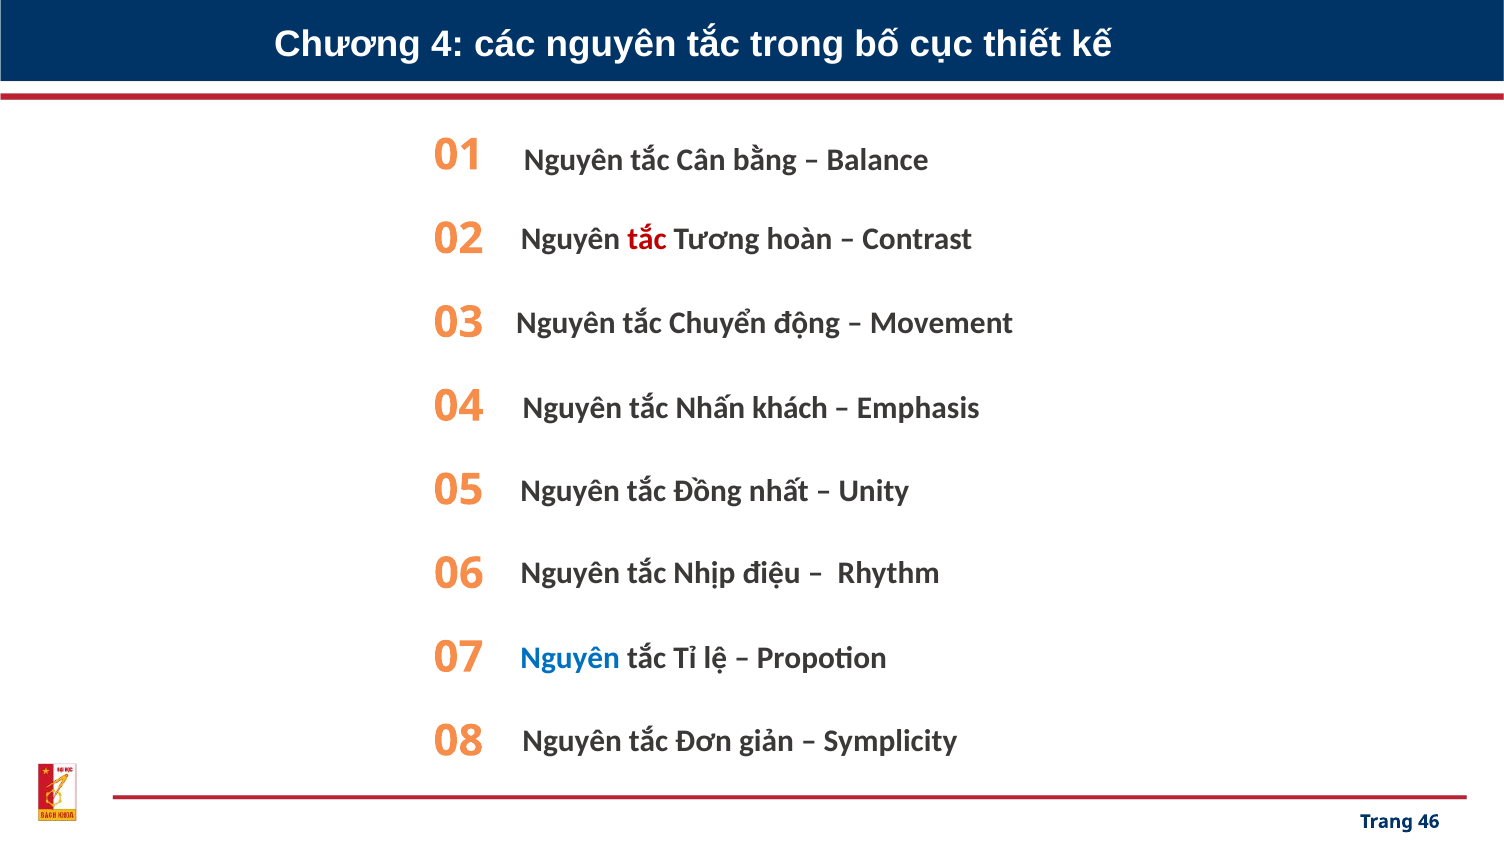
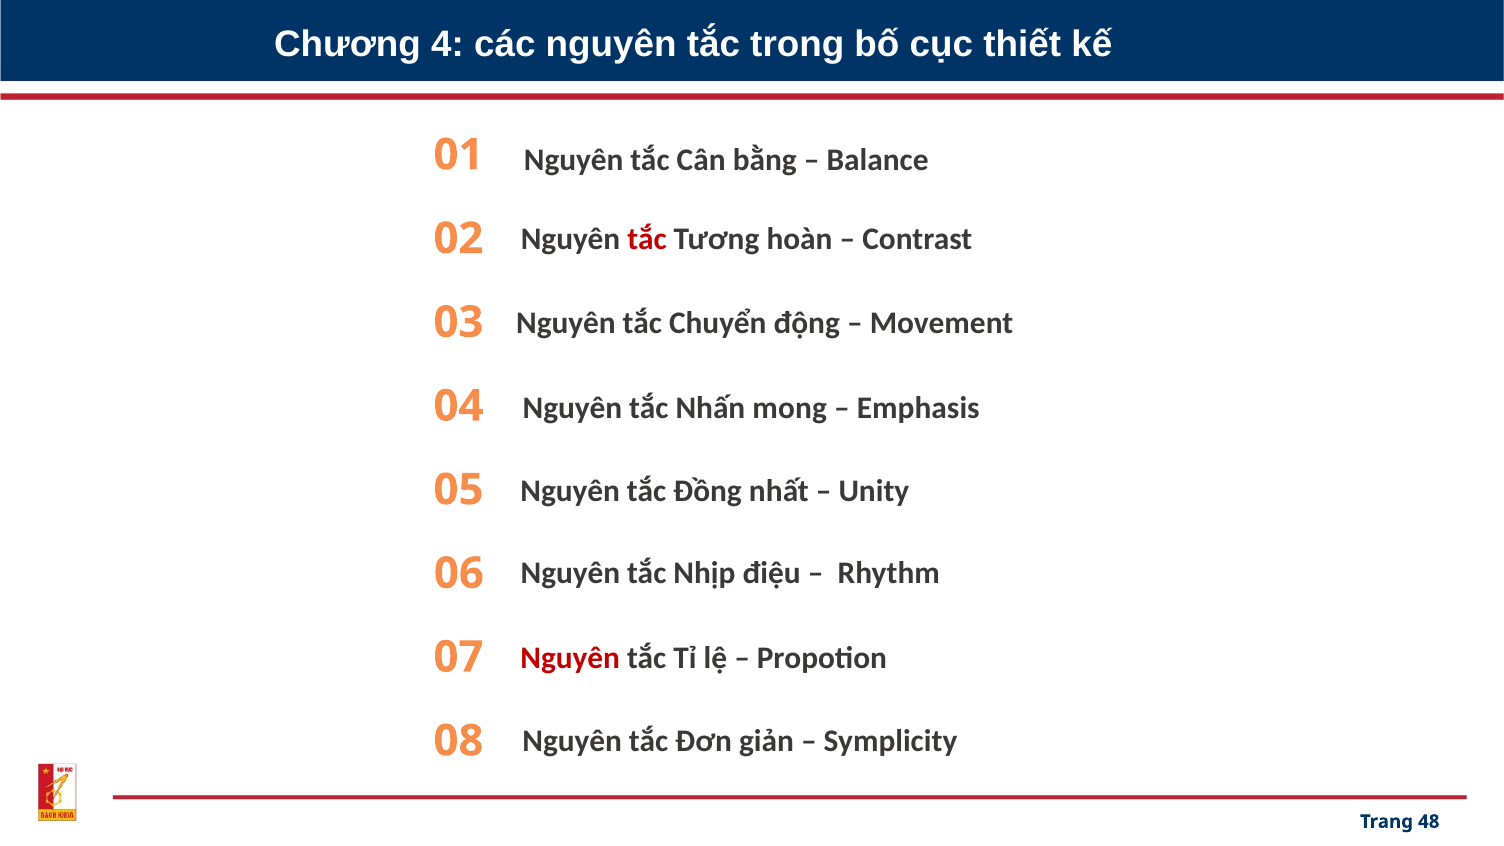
khách: khách -> mong
Nguyên at (570, 658) colour: blue -> red
46: 46 -> 48
